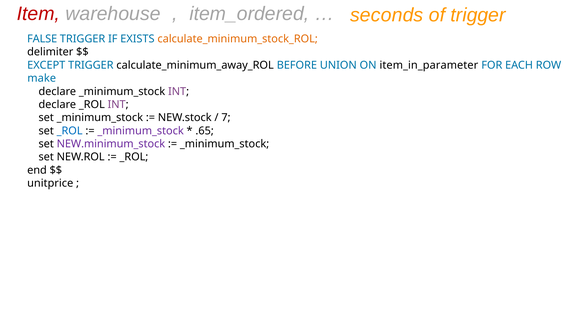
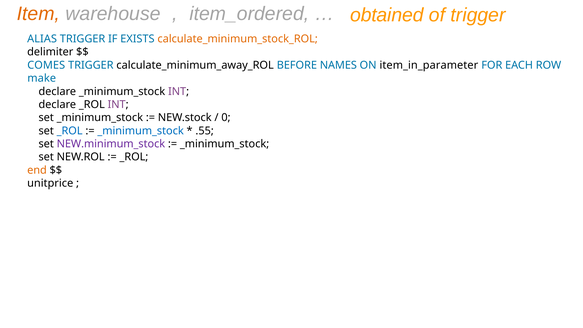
Item colour: red -> orange
seconds: seconds -> obtained
FALSE: FALSE -> ALIAS
EXCEPT: EXCEPT -> COMES
UNION: UNION -> NAMES
7: 7 -> 0
_minimum_stock at (141, 131) colour: purple -> blue
.65: .65 -> .55
end colour: black -> orange
